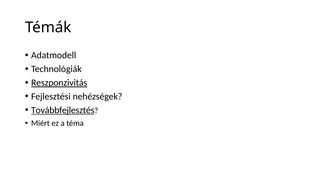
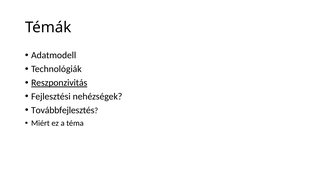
Továbbfejlesztés underline: present -> none
